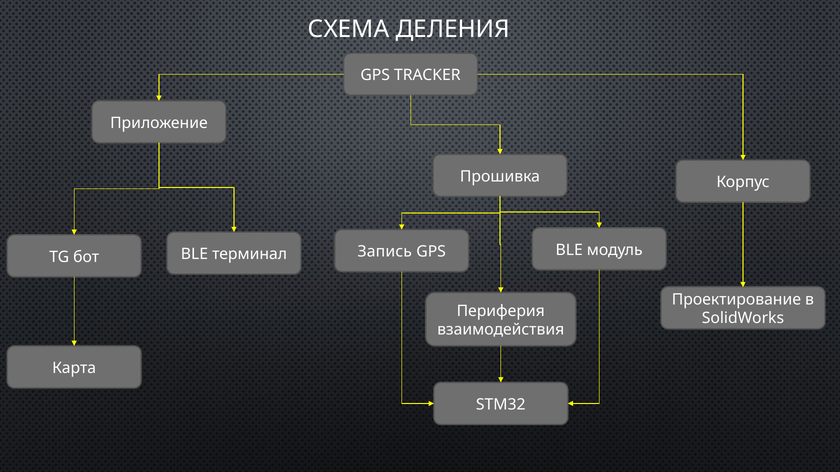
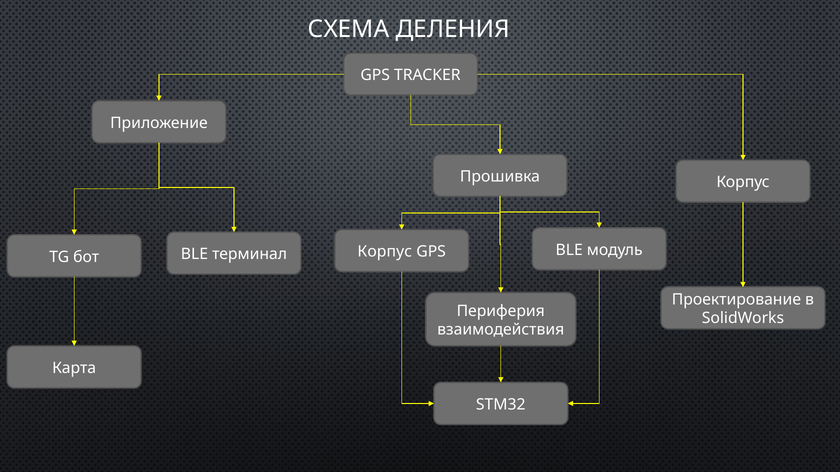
терминал Запись: Запись -> Корпус
